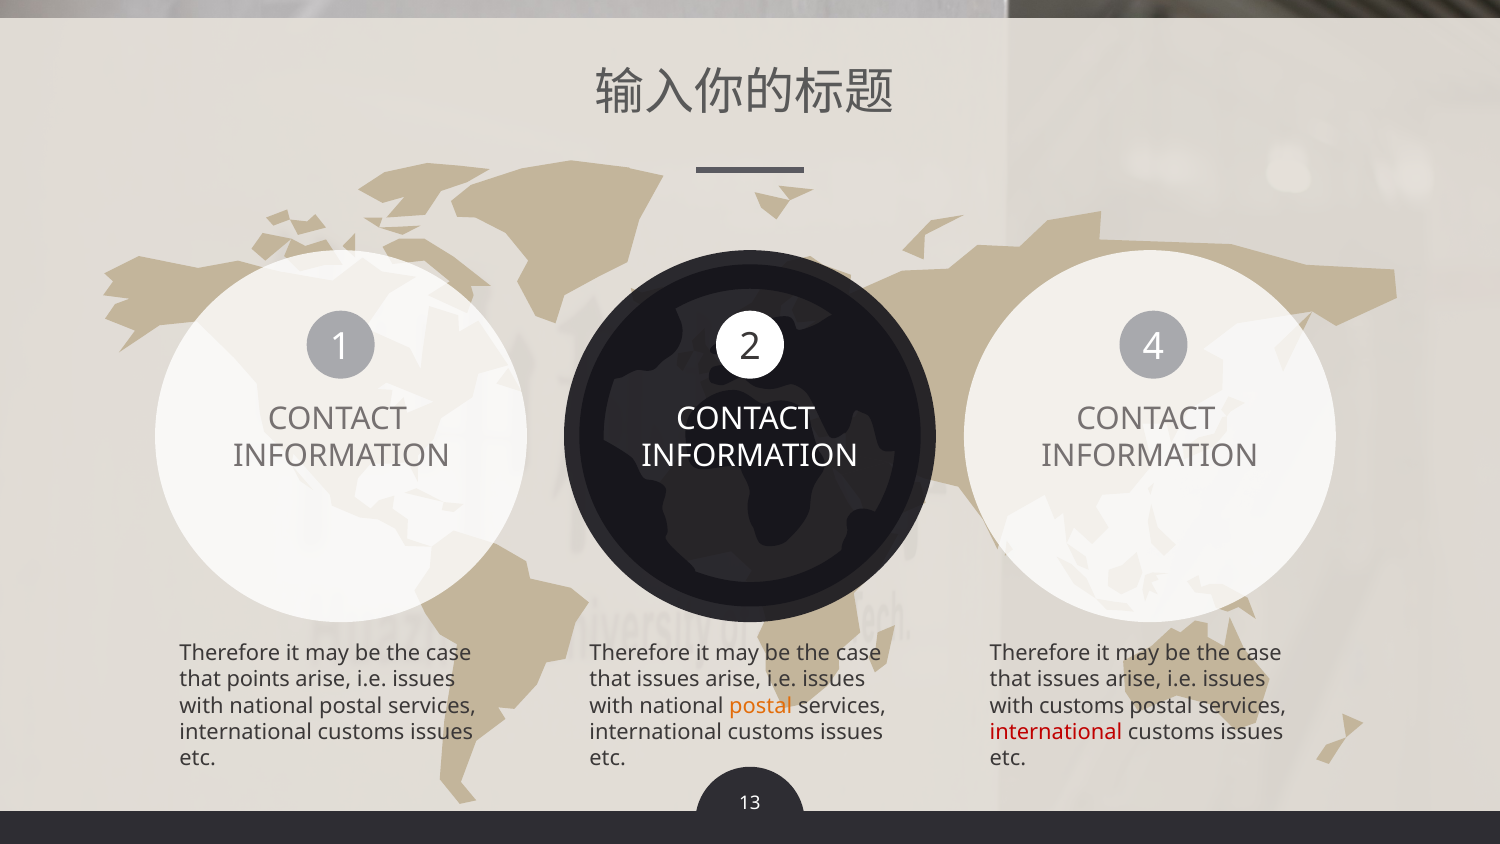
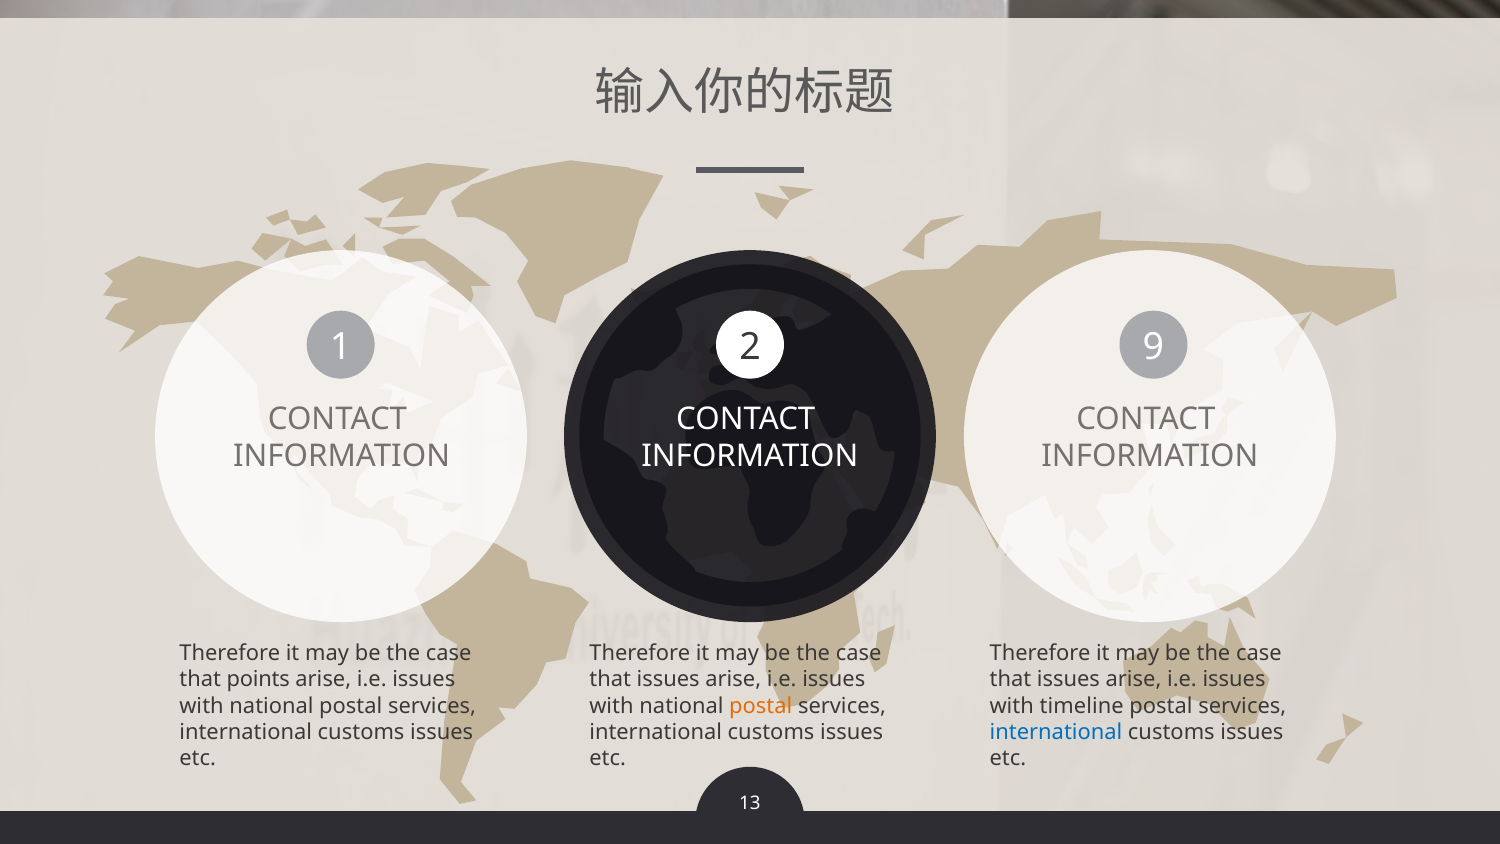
4: 4 -> 9
with customs: customs -> timeline
international at (1056, 732) colour: red -> blue
